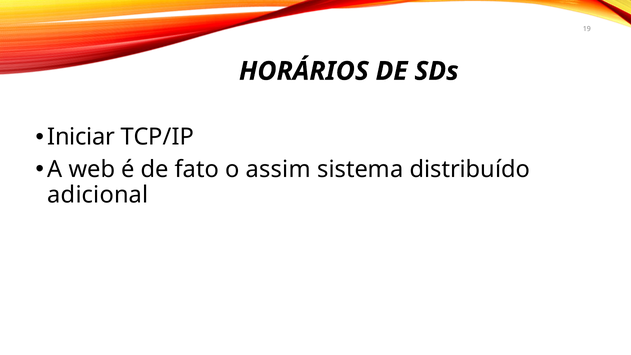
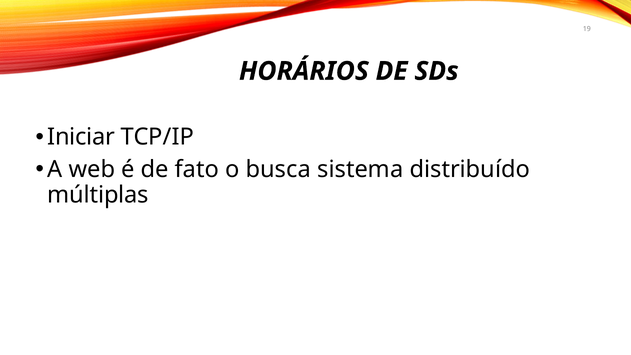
assim: assim -> busca
adicional: adicional -> múltiplas
